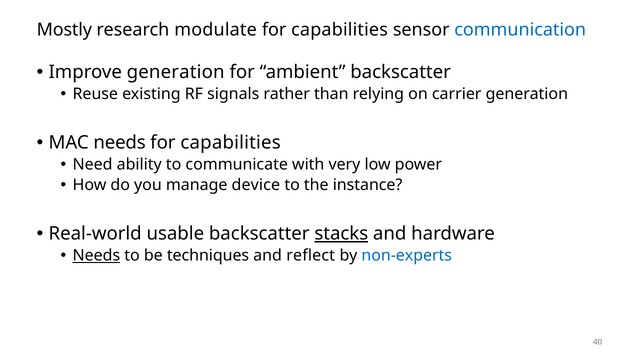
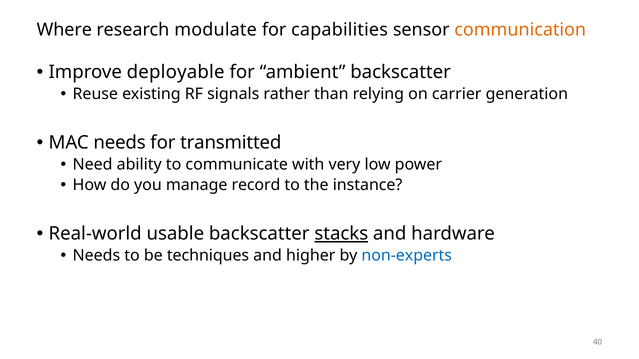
Mostly: Mostly -> Where
communication colour: blue -> orange
Improve generation: generation -> deployable
capabilities at (231, 143): capabilities -> transmitted
device: device -> record
Needs at (96, 256) underline: present -> none
reflect: reflect -> higher
